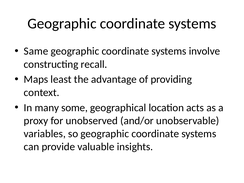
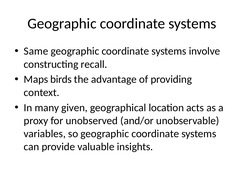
least: least -> birds
some: some -> given
